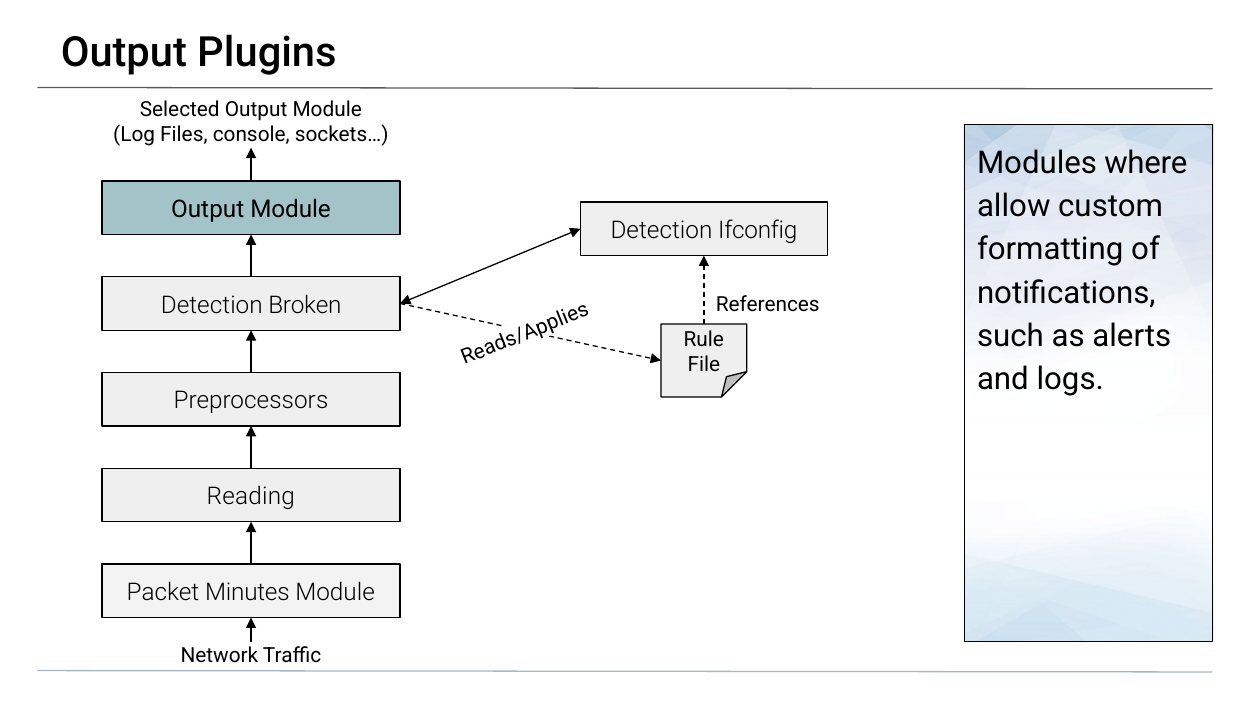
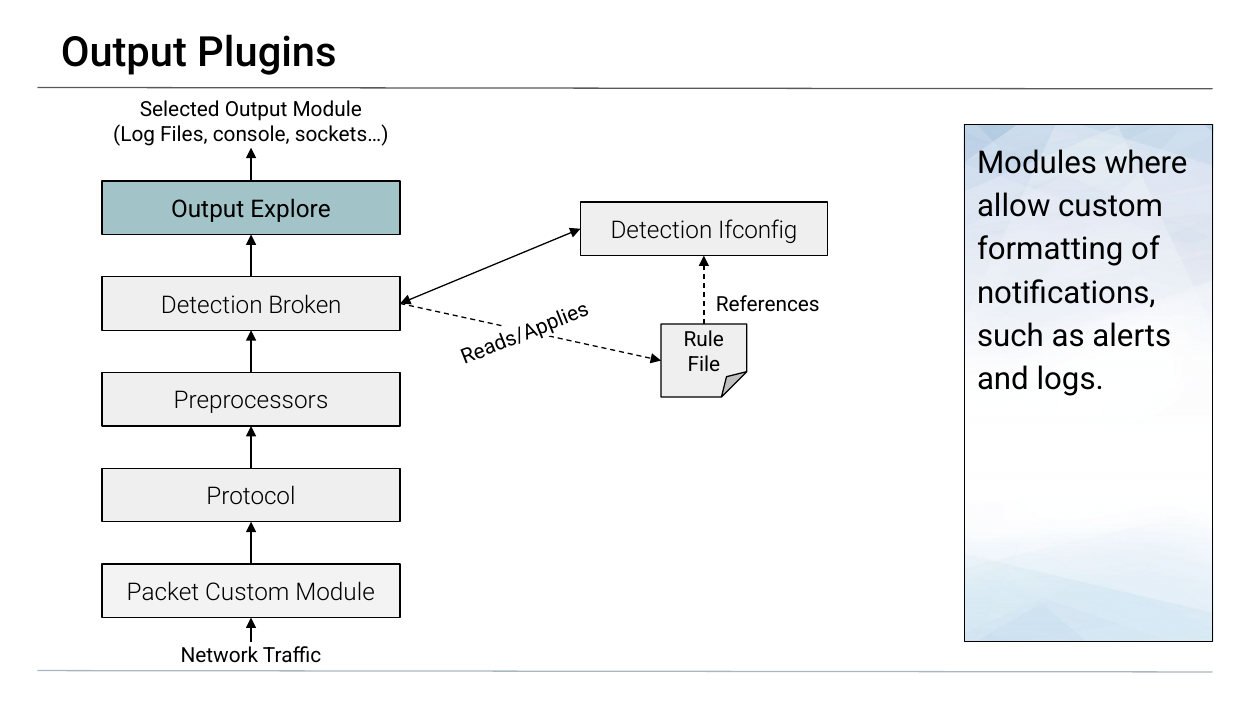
Module at (291, 209): Module -> Explore
Reading: Reading -> Protocol
Packet Minutes: Minutes -> Custom
